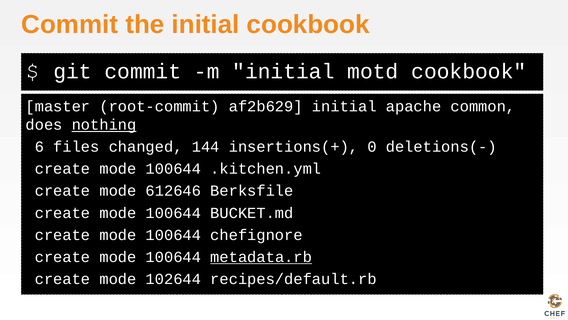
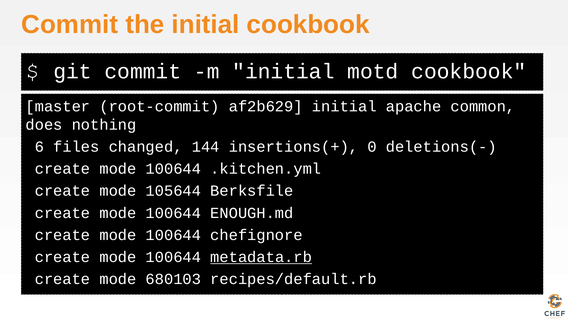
nothing underline: present -> none
612646: 612646 -> 105644
BUCKET.md: BUCKET.md -> ENOUGH.md
102644: 102644 -> 680103
